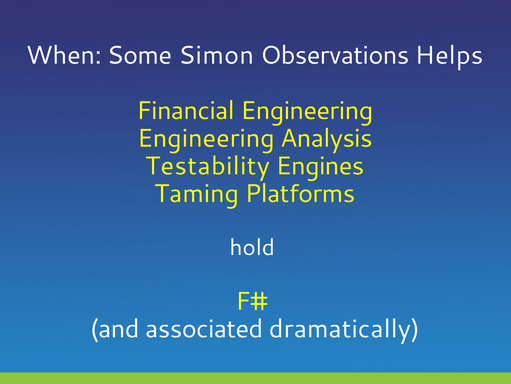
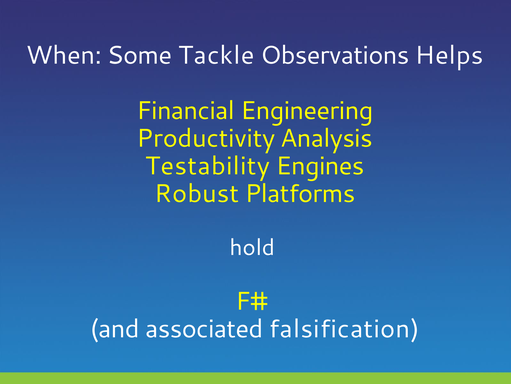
Simon: Simon -> Tackle
Engineering at (206, 138): Engineering -> Productivity
Taming: Taming -> Robust
dramatically: dramatically -> falsification
